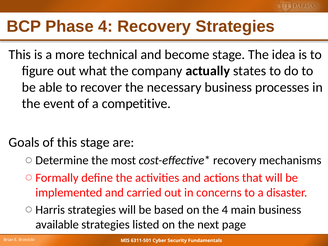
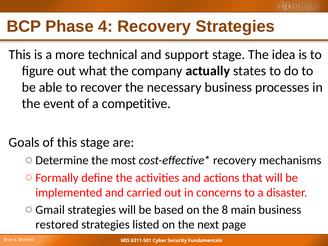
become: become -> support
Harris: Harris -> Gmail
the 4: 4 -> 8
available: available -> restored
